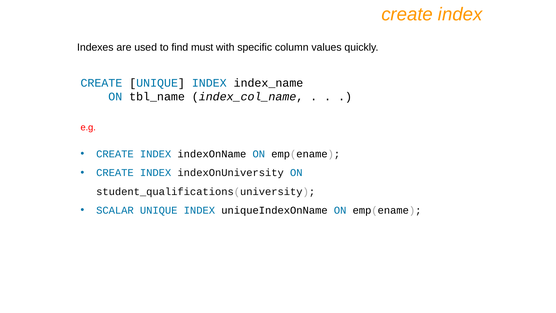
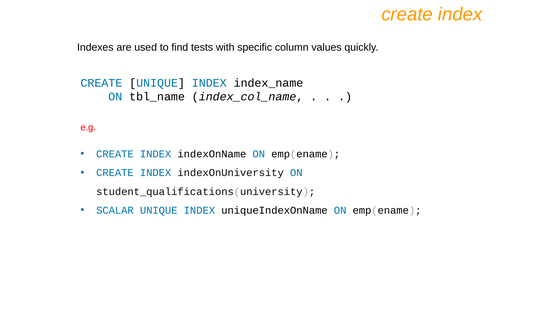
must: must -> tests
